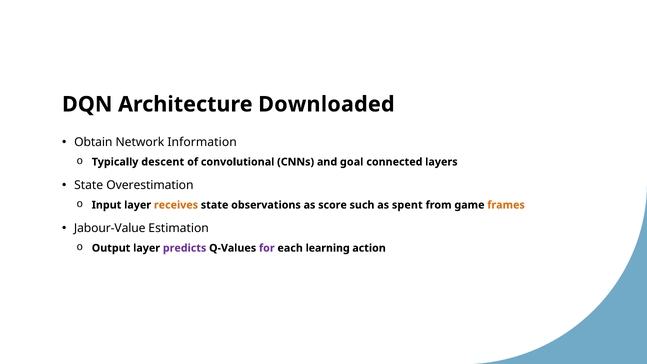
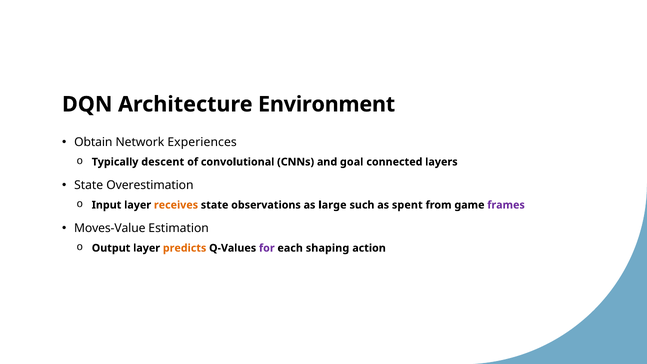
Downloaded: Downloaded -> Environment
Information: Information -> Experiences
score: score -> large
frames colour: orange -> purple
Jabour-Value: Jabour-Value -> Moves-Value
predicts colour: purple -> orange
learning: learning -> shaping
